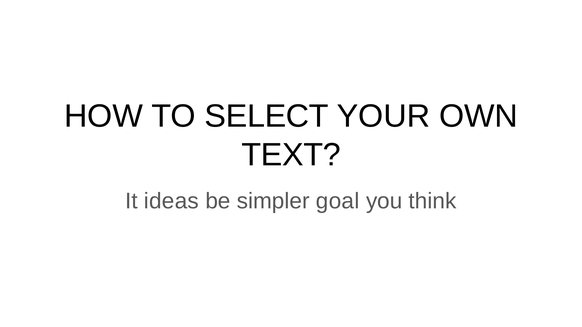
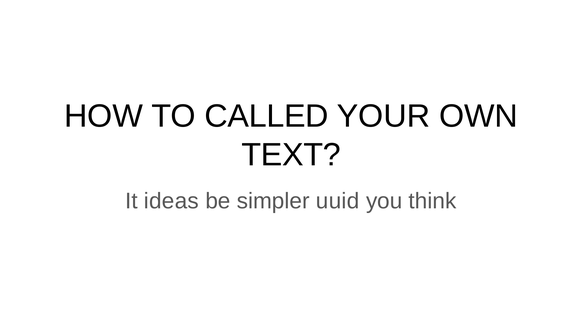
SELECT: SELECT -> CALLED
goal: goal -> uuid
